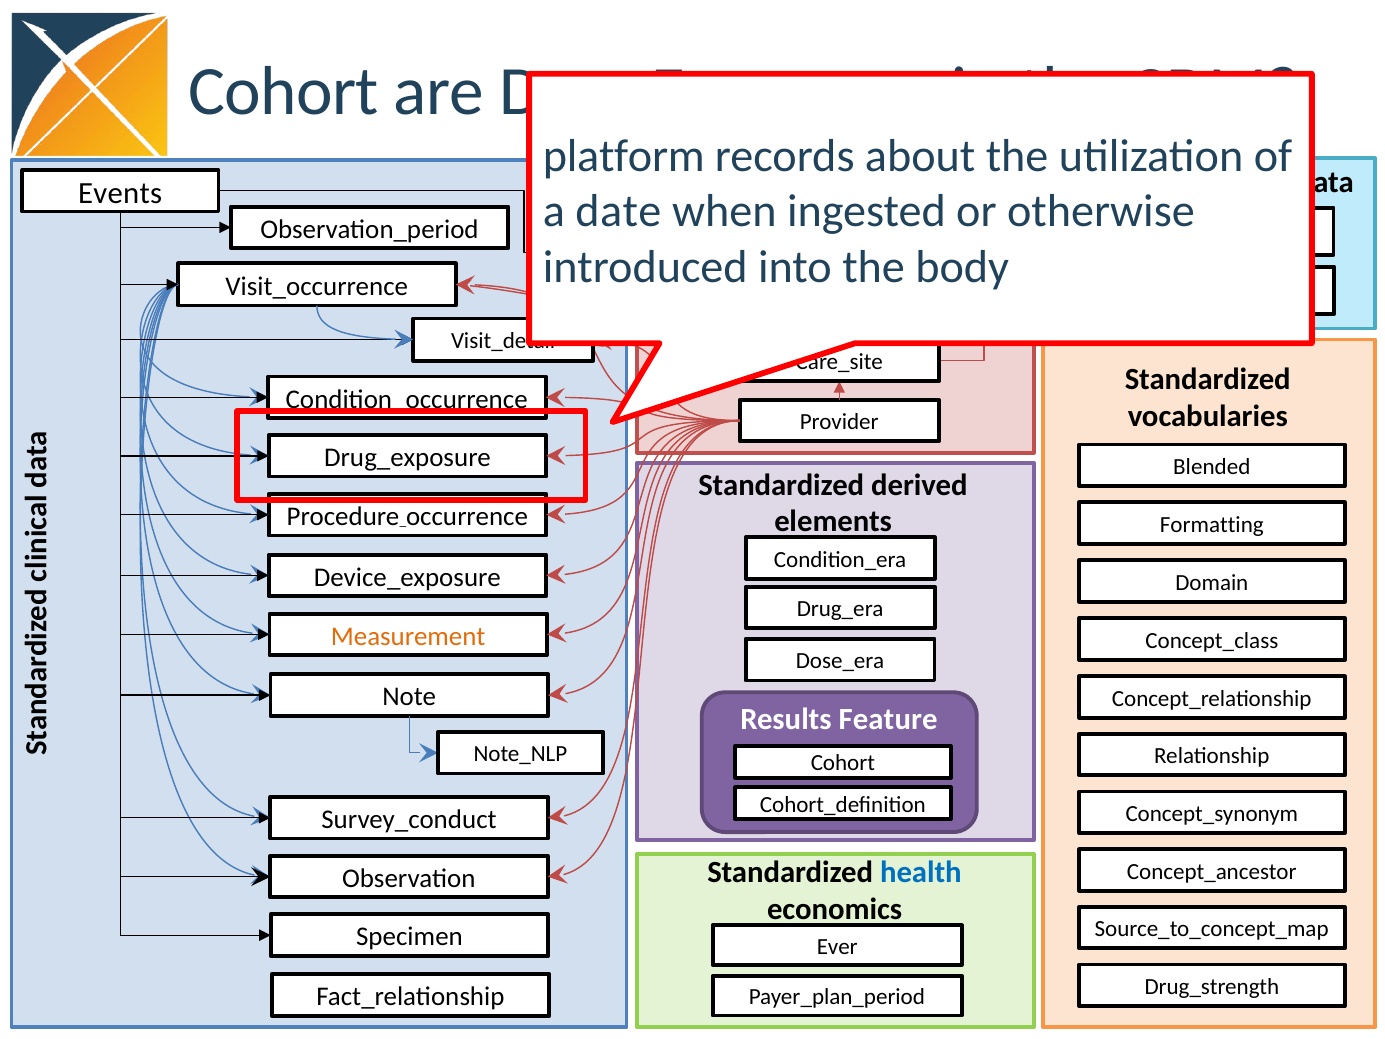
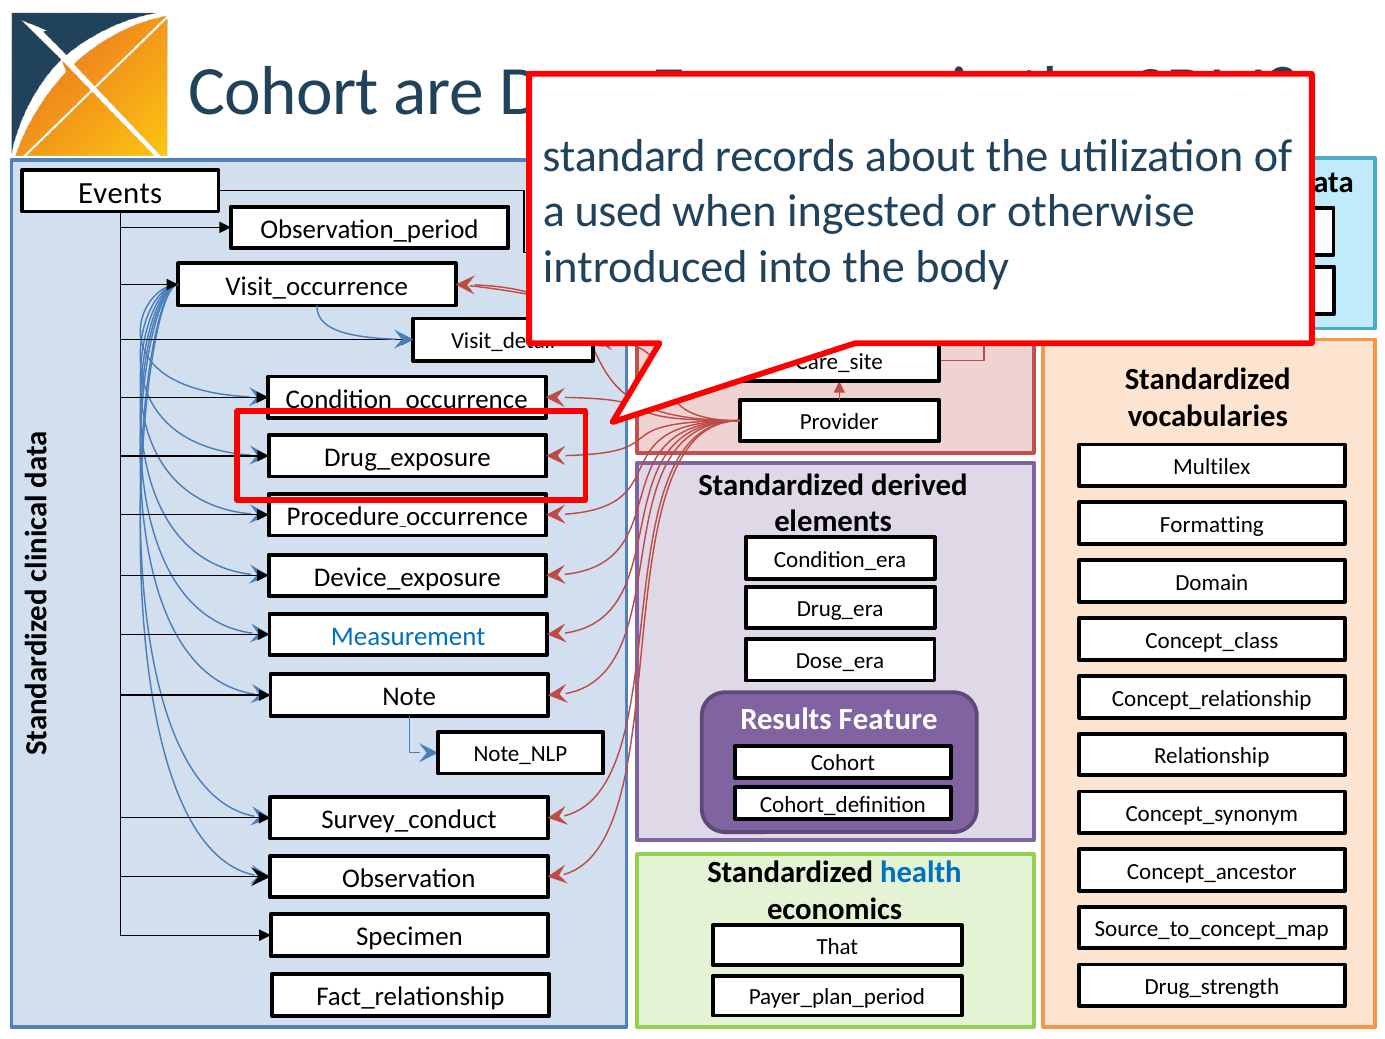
platform: platform -> standard
date: date -> used
Blended: Blended -> Multilex
Measurement colour: orange -> blue
Ever: Ever -> That
